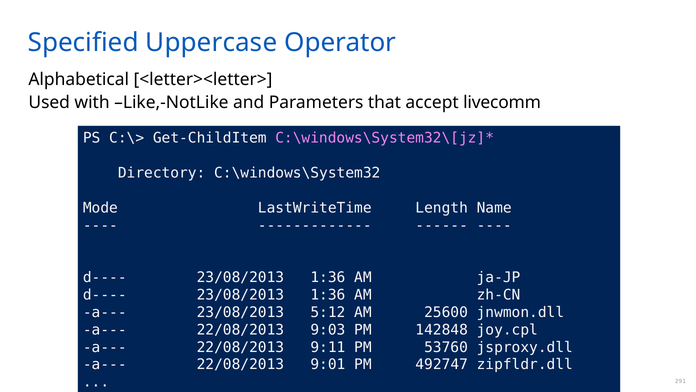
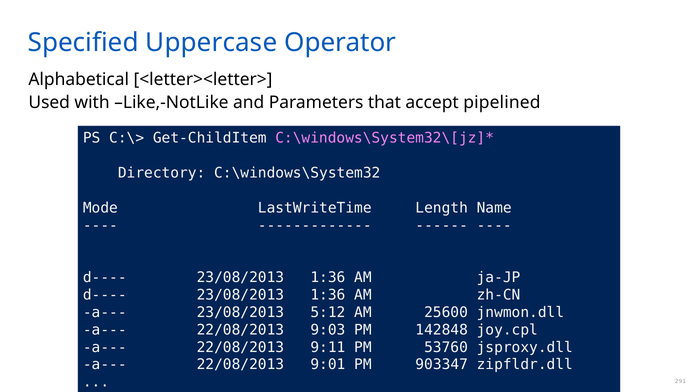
livecomm: livecomm -> pipelined
492747: 492747 -> 903347
